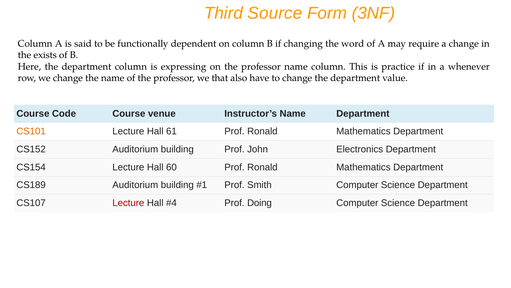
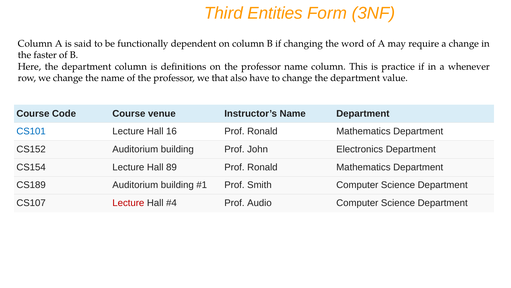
Source: Source -> Entities
exists: exists -> faster
expressing: expressing -> definitions
CS101 colour: orange -> blue
61: 61 -> 16
60: 60 -> 89
Doing: Doing -> Audio
